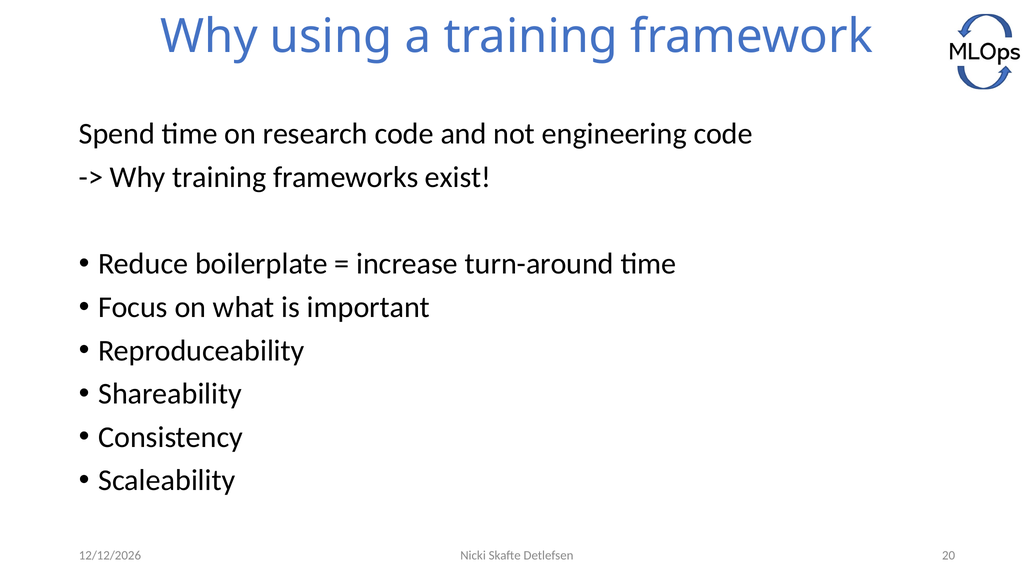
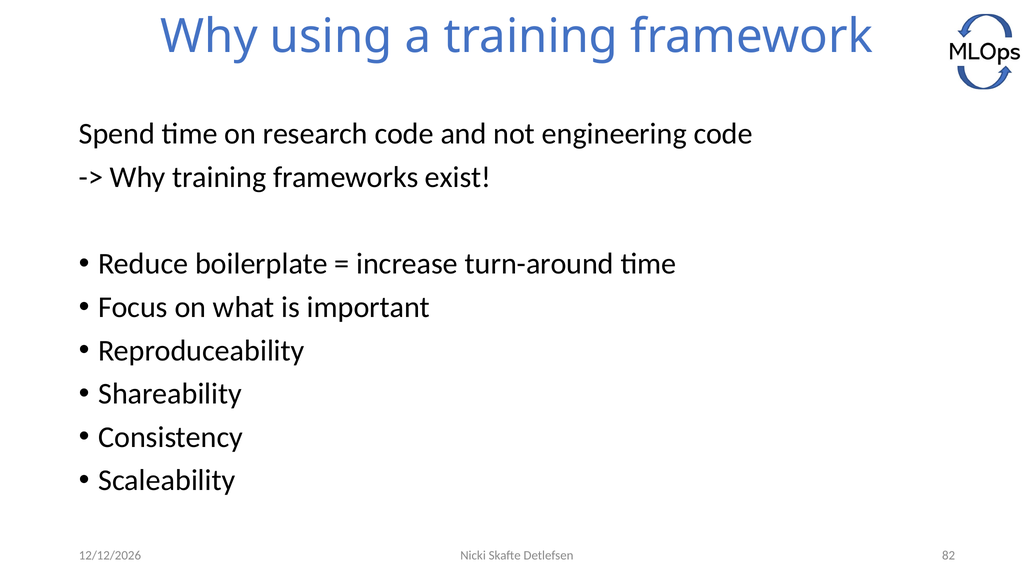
20: 20 -> 82
